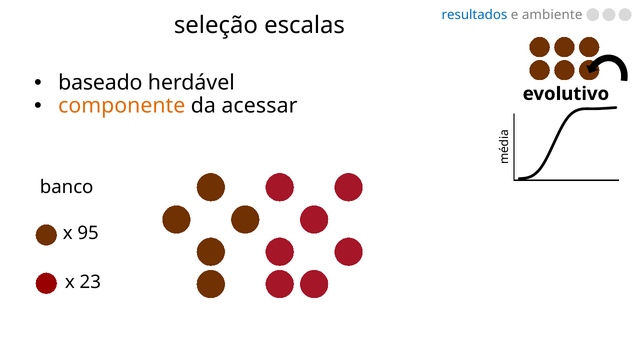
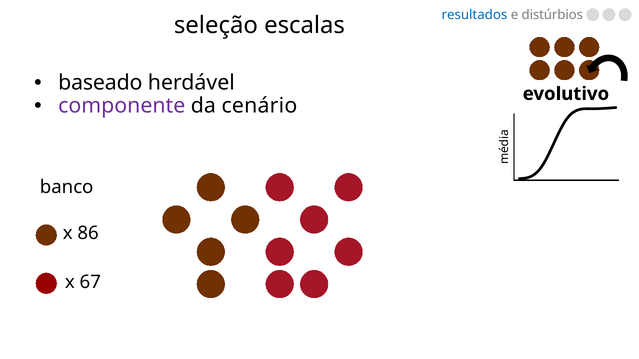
ambiente: ambiente -> distúrbios
componente colour: orange -> purple
acessar: acessar -> cenário
95: 95 -> 86
23: 23 -> 67
